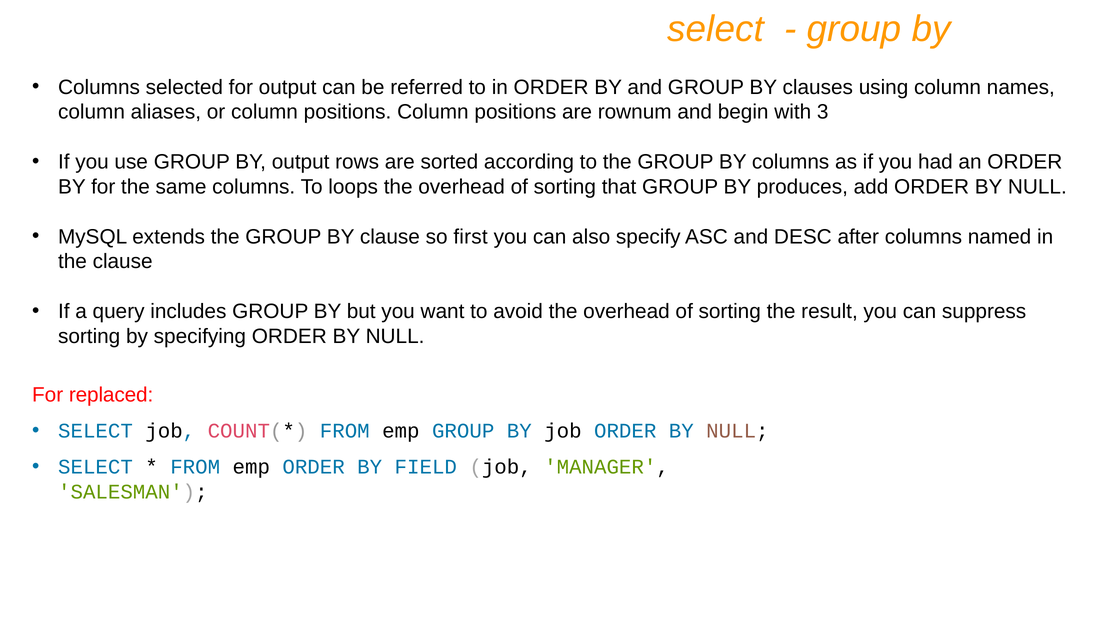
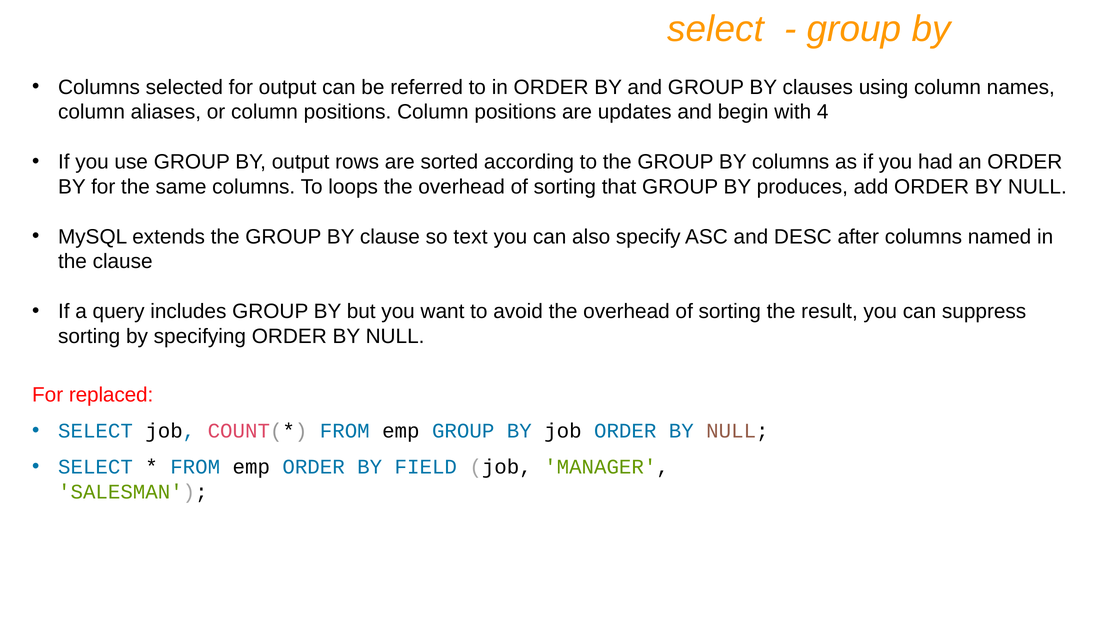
rownum: rownum -> updates
3: 3 -> 4
first: first -> text
